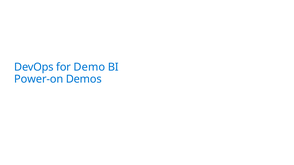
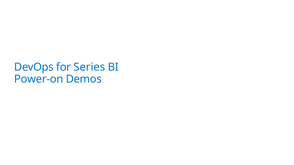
Demo: Demo -> Series
